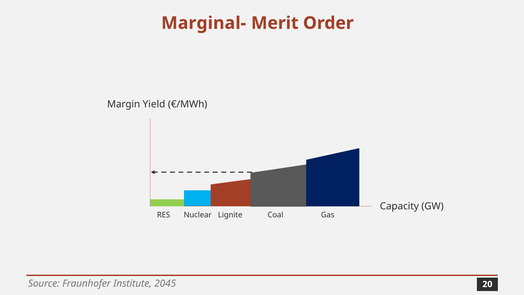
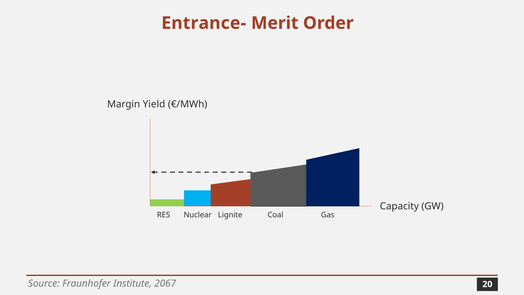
Marginal-: Marginal- -> Entrance-
2045: 2045 -> 2067
